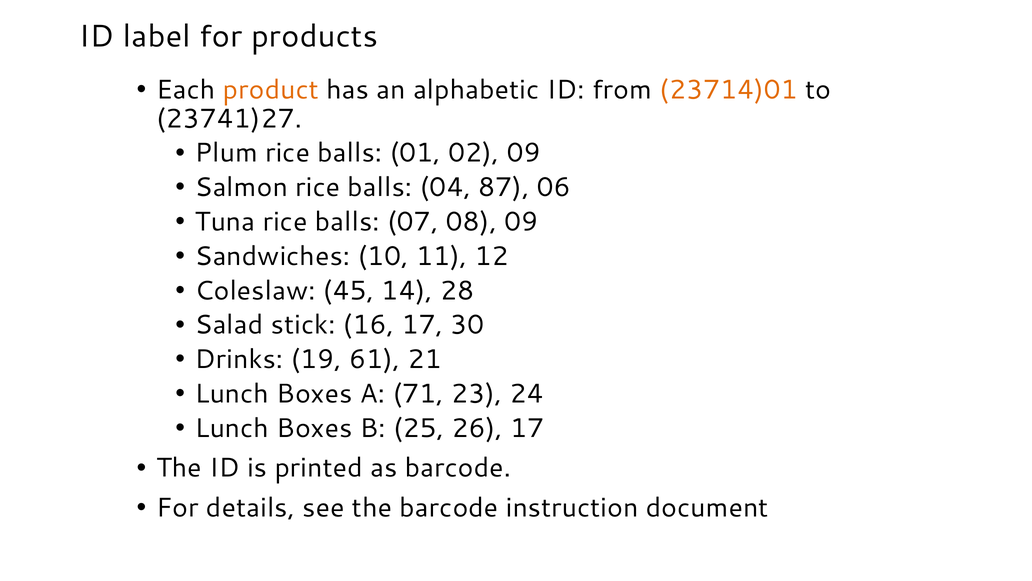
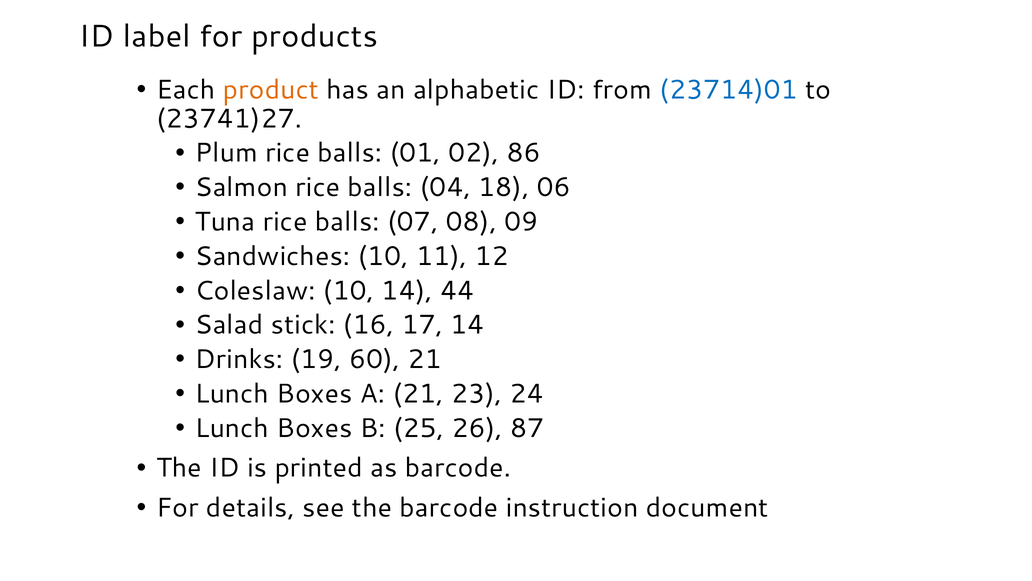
23714)01 colour: orange -> blue
02 09: 09 -> 86
87: 87 -> 18
Coleslaw 45: 45 -> 10
28: 28 -> 44
17 30: 30 -> 14
61: 61 -> 60
A 71: 71 -> 21
26 17: 17 -> 87
